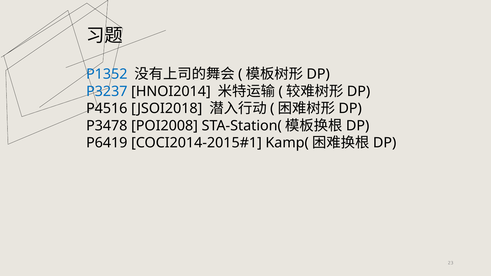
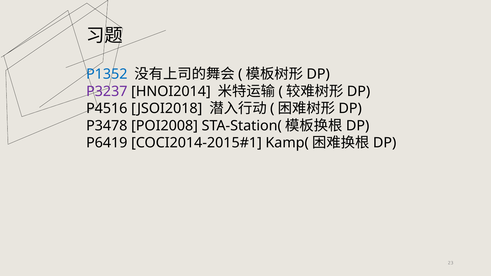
P3237 colour: blue -> purple
